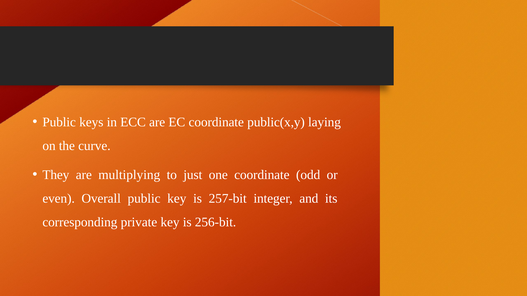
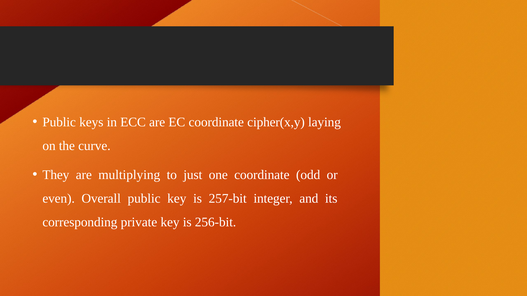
public(x,y: public(x,y -> cipher(x,y
